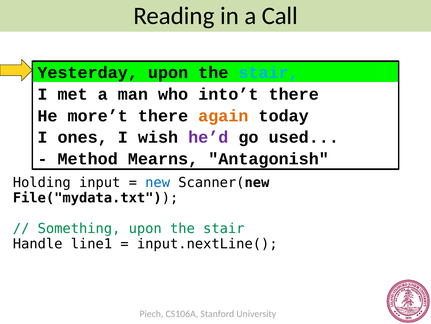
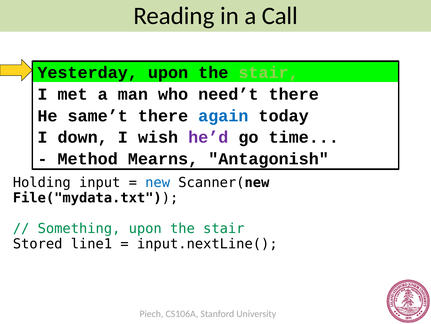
stair at (269, 72) colour: light blue -> light green
into’t: into’t -> need’t
more’t: more’t -> same’t
again colour: orange -> blue
ones: ones -> down
used: used -> time
Handle: Handle -> Stored
